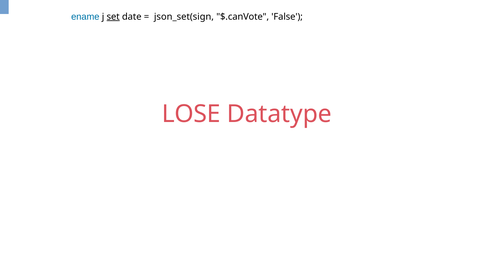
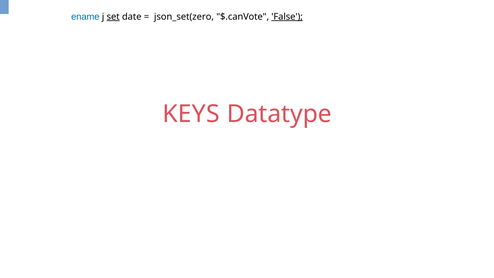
json_set(sign: json_set(sign -> json_set(zero
False underline: none -> present
LOSE: LOSE -> KEYS
